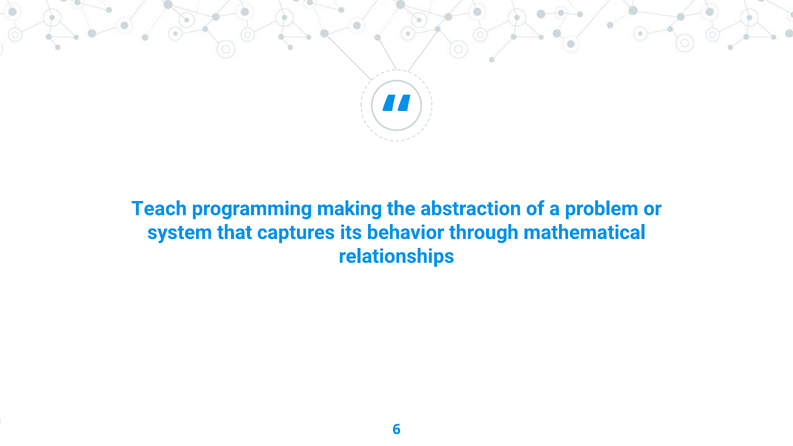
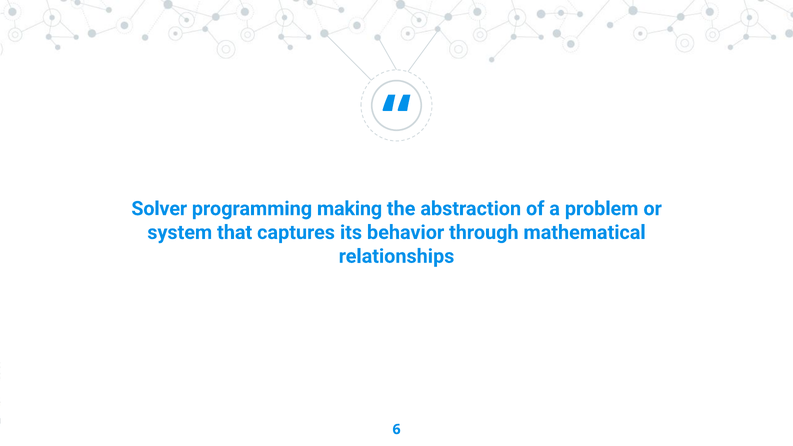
Teach: Teach -> Solver
